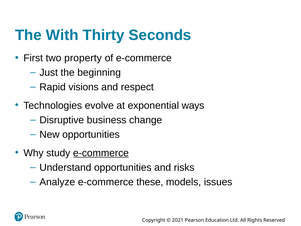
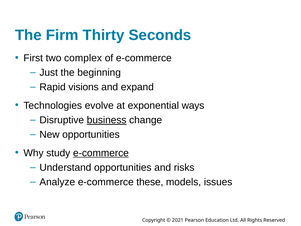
With: With -> Firm
property: property -> complex
respect: respect -> expand
business underline: none -> present
